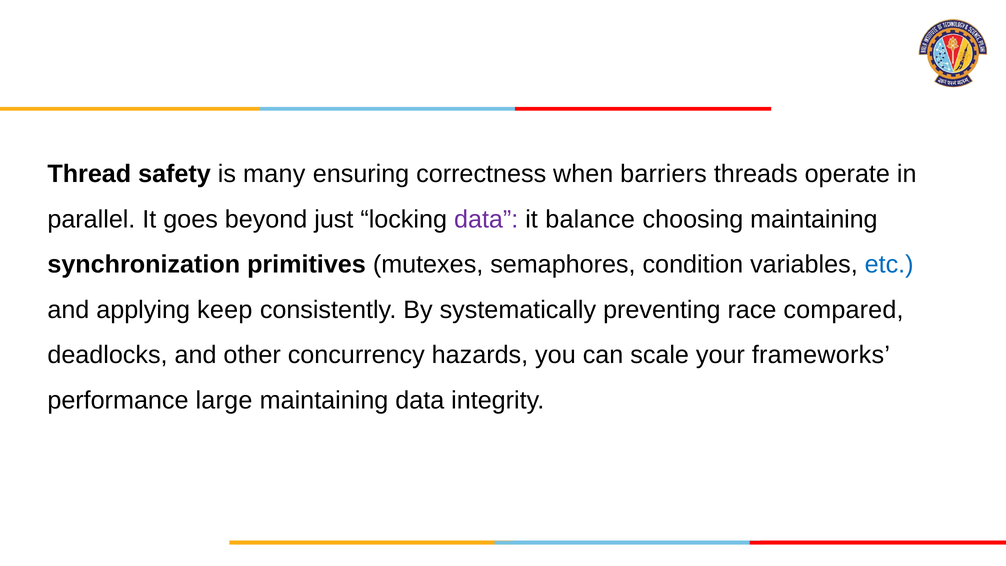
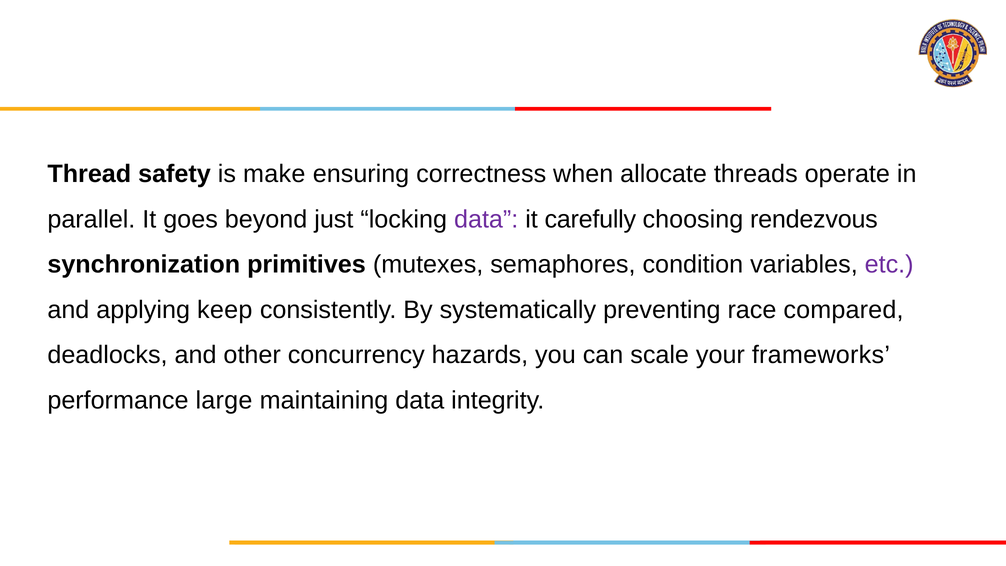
many: many -> make
barriers: barriers -> allocate
balance: balance -> carefully
choosing maintaining: maintaining -> rendezvous
etc colour: blue -> purple
